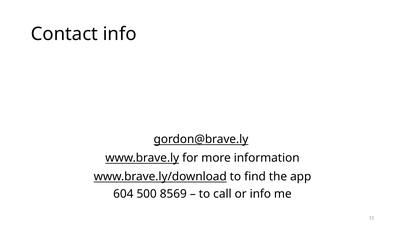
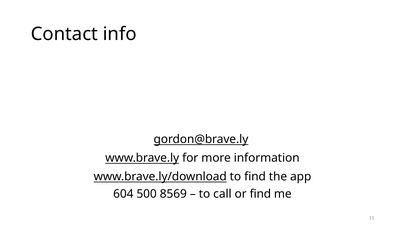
or info: info -> find
